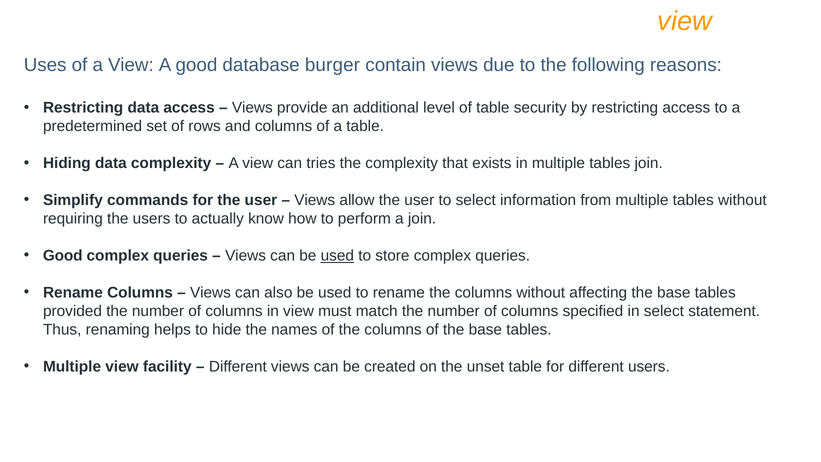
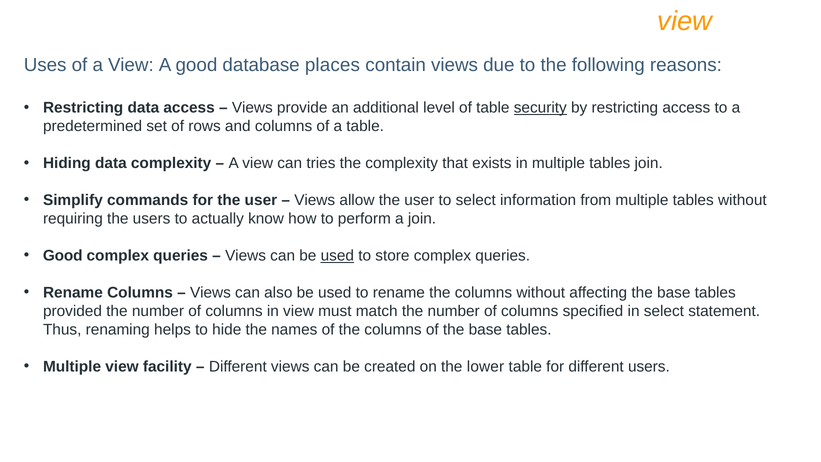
burger: burger -> places
security underline: none -> present
unset: unset -> lower
